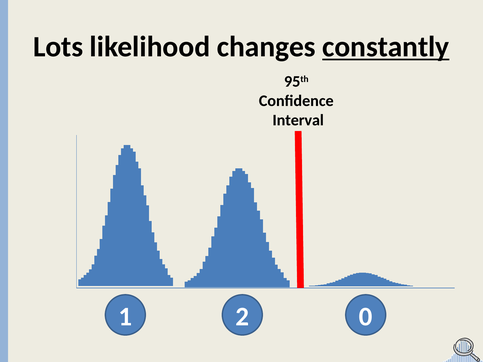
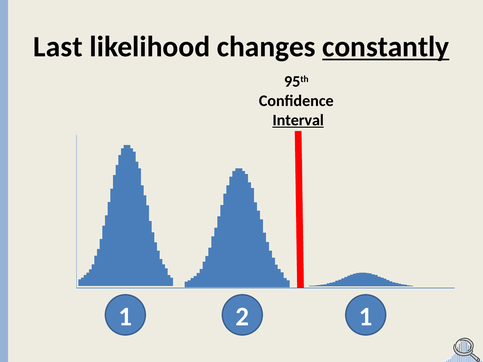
Lots: Lots -> Last
Interval underline: none -> present
2 0: 0 -> 1
